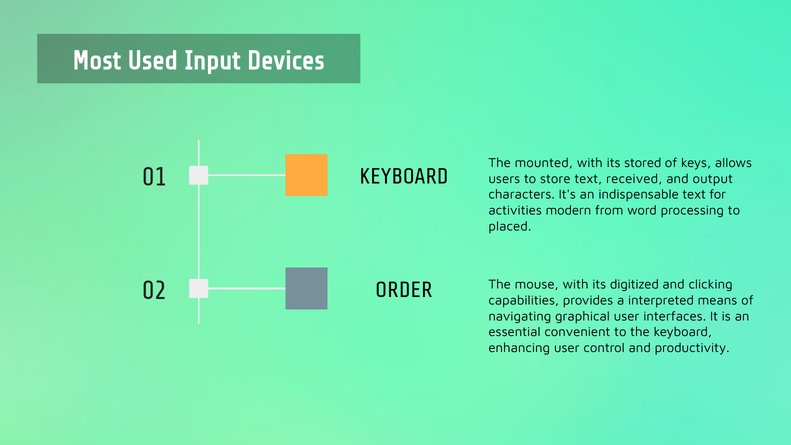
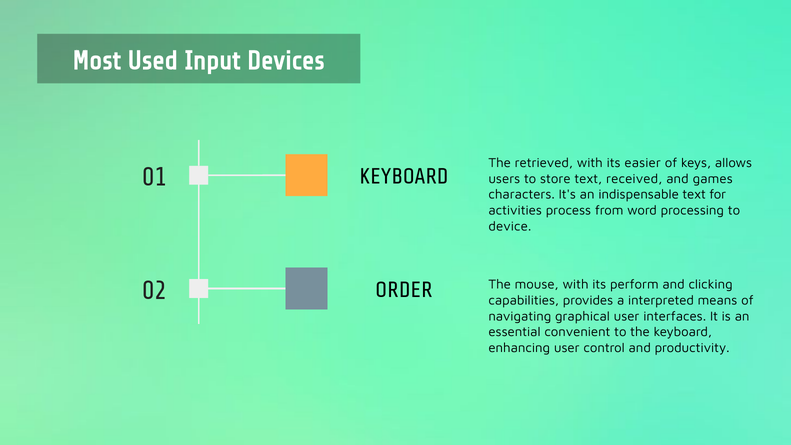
mounted: mounted -> retrieved
stored: stored -> easier
output: output -> games
modern: modern -> process
placed: placed -> device
digitized: digitized -> perform
